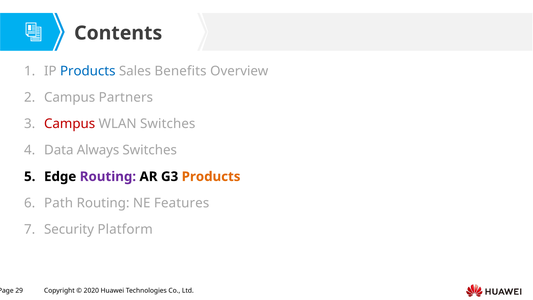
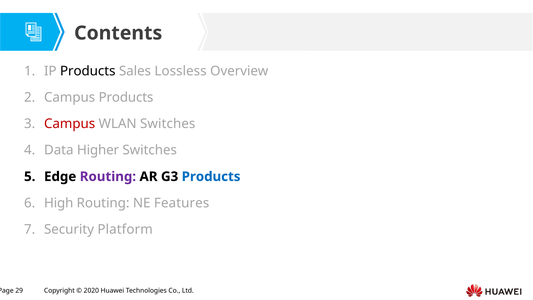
Products at (88, 71) colour: blue -> black
Benefits: Benefits -> Lossless
Campus Partners: Partners -> Products
Always: Always -> Higher
Products at (211, 176) colour: orange -> blue
Path: Path -> High
